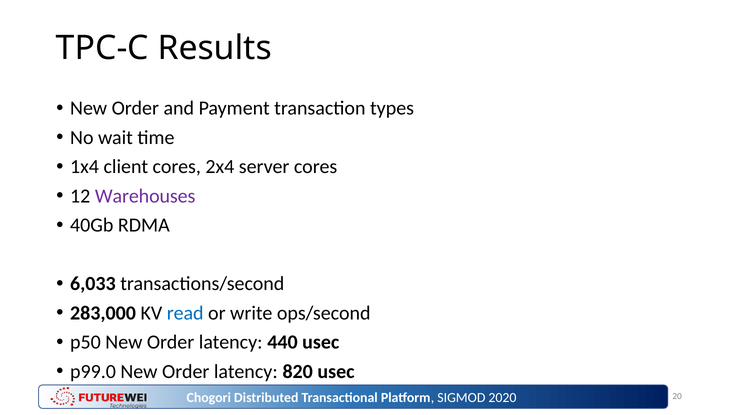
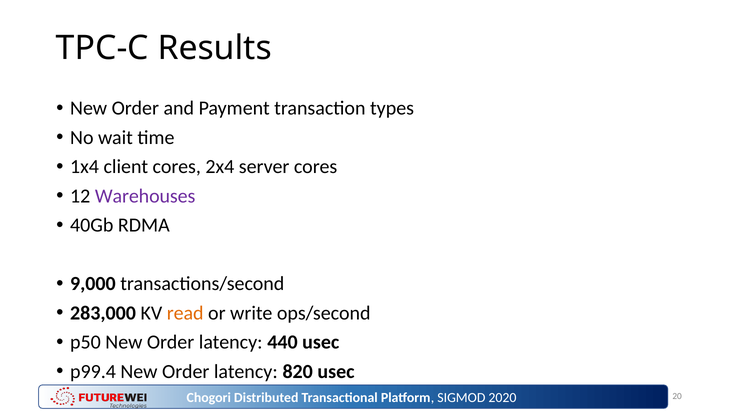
6,033: 6,033 -> 9,000
read colour: blue -> orange
p99.0: p99.0 -> p99.4
